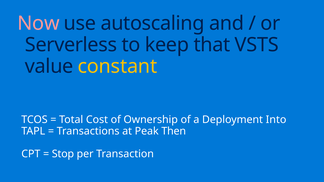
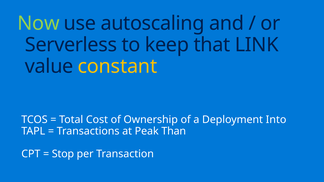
Now colour: pink -> light green
VSTS: VSTS -> LINK
Then: Then -> Than
